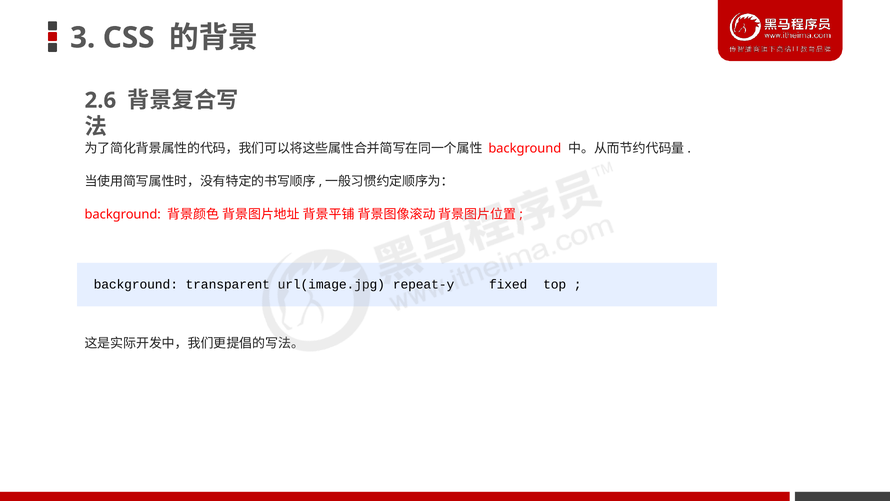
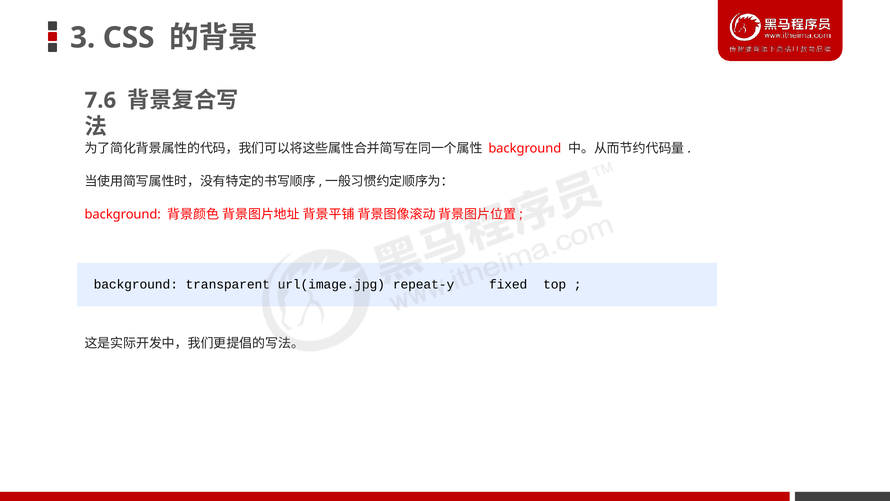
2.6: 2.6 -> 7.6
